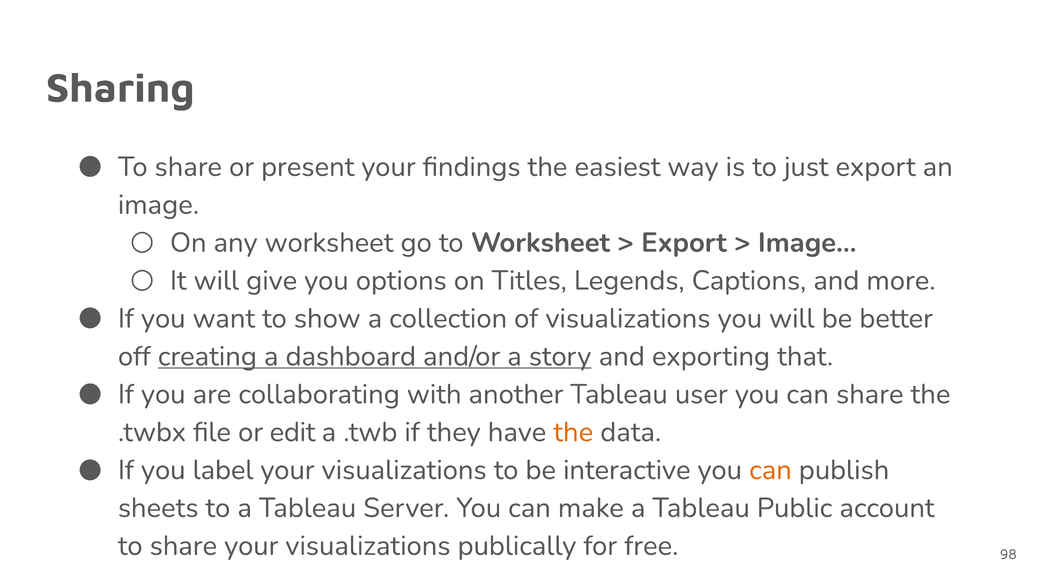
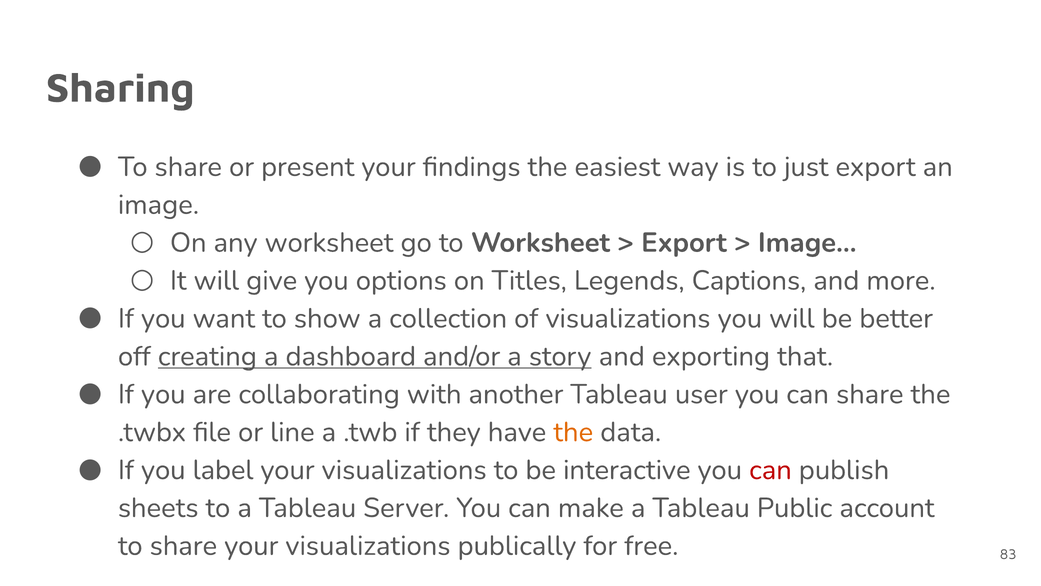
edit: edit -> line
can at (770, 470) colour: orange -> red
98: 98 -> 83
